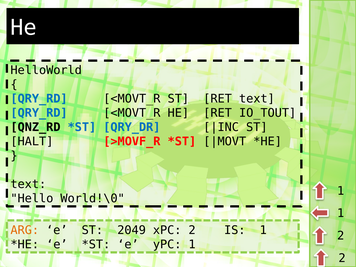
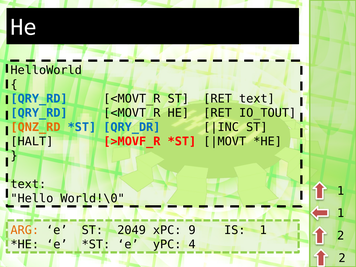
QNZ_RD colour: black -> orange
xPC 2: 2 -> 9
yPC 1: 1 -> 4
